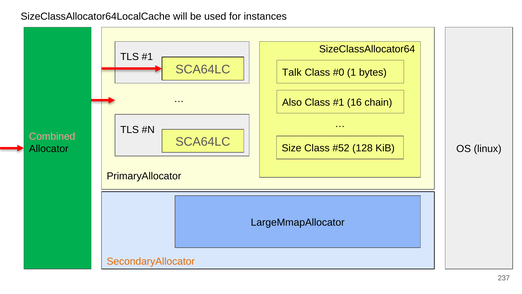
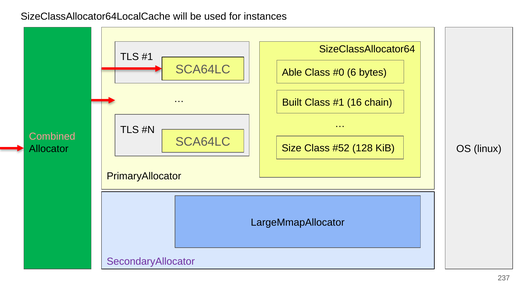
Talk: Talk -> Able
1: 1 -> 6
Also: Also -> Built
SecondaryAllocator colour: orange -> purple
